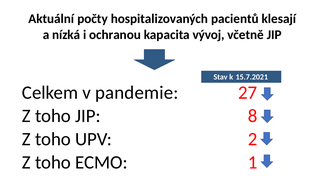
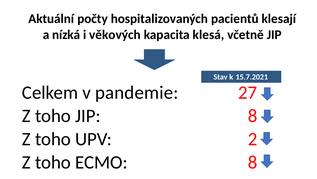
ochranou: ochranou -> věkových
vývoj: vývoj -> klesá
ECMO 1: 1 -> 8
